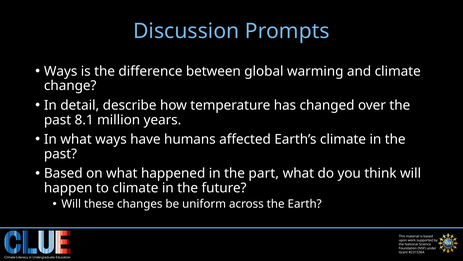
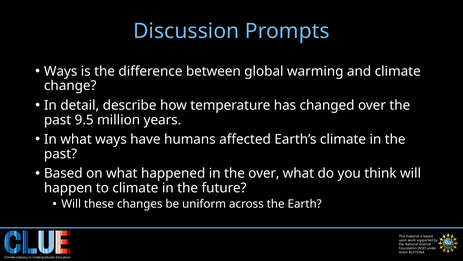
8.1: 8.1 -> 9.5
the part: part -> over
